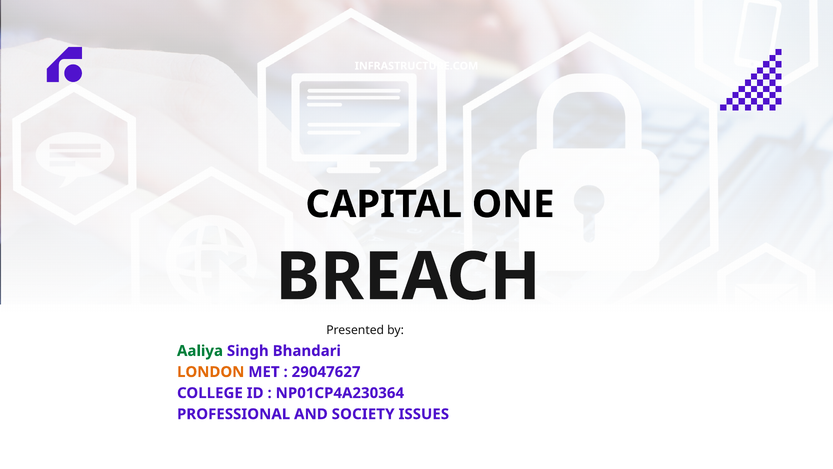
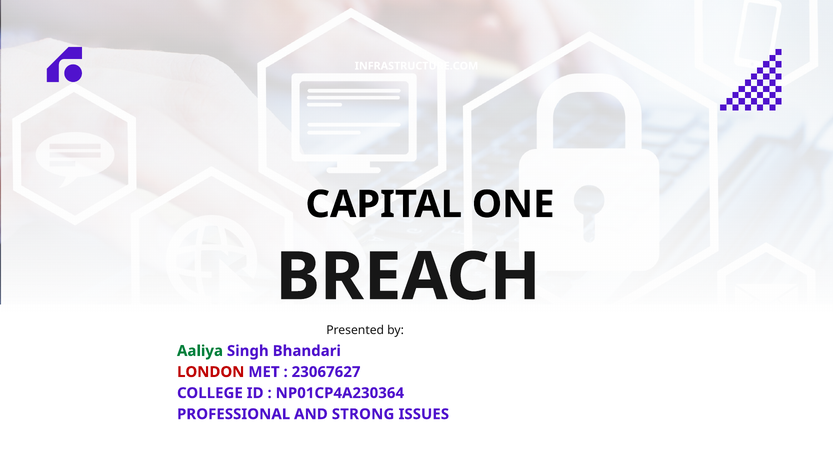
LONDON colour: orange -> red
29047627: 29047627 -> 23067627
SOCIETY: SOCIETY -> STRONG
